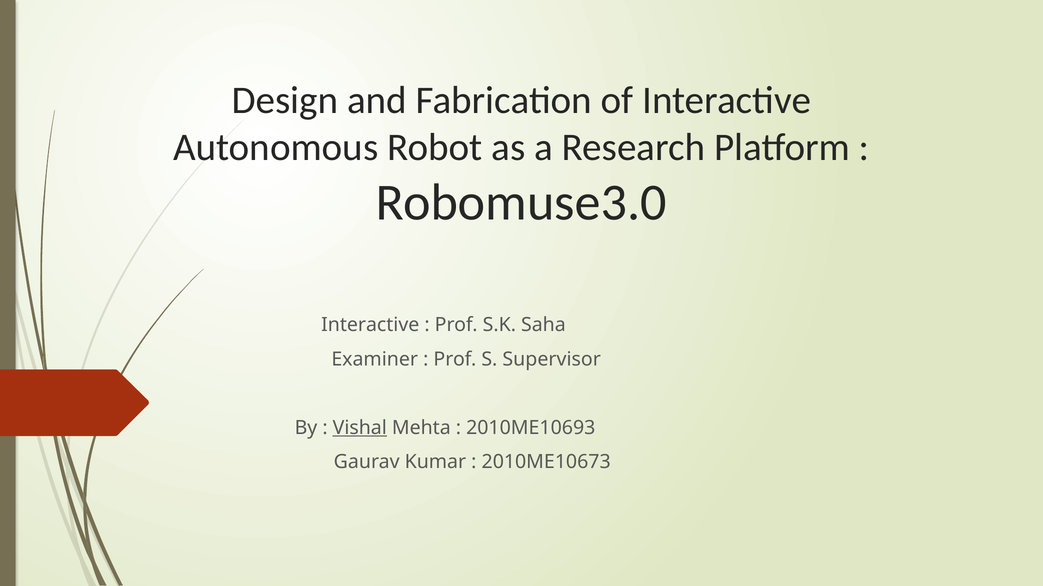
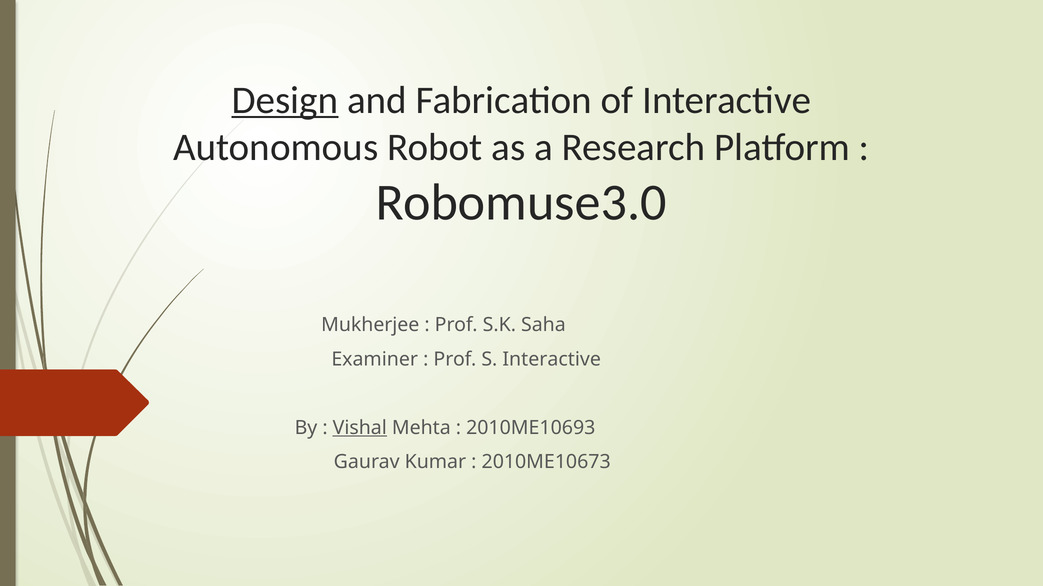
Design underline: none -> present
Interactive at (370, 325): Interactive -> Mukherjee
S Supervisor: Supervisor -> Interactive
